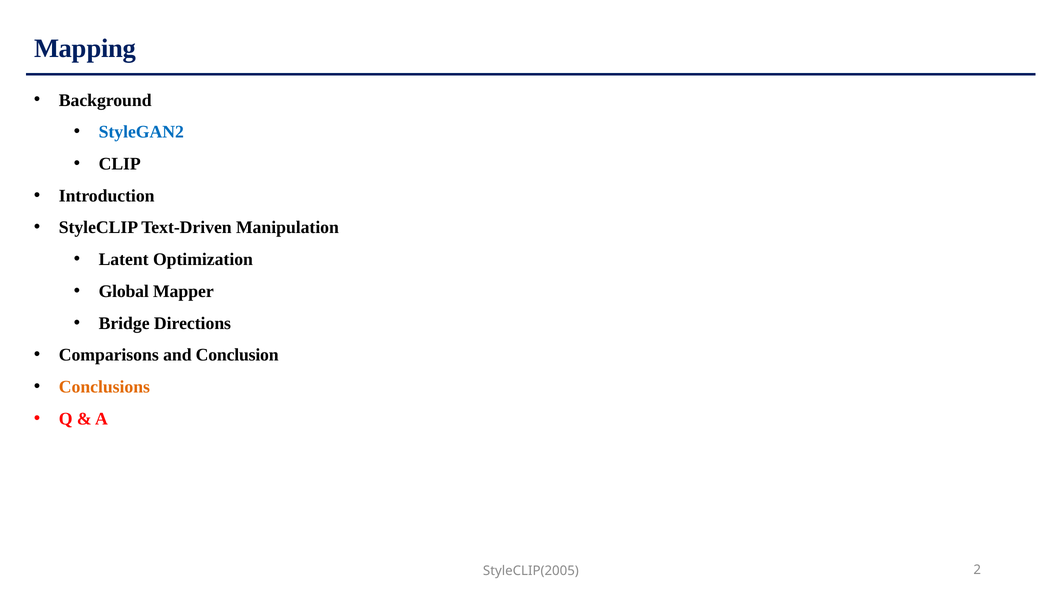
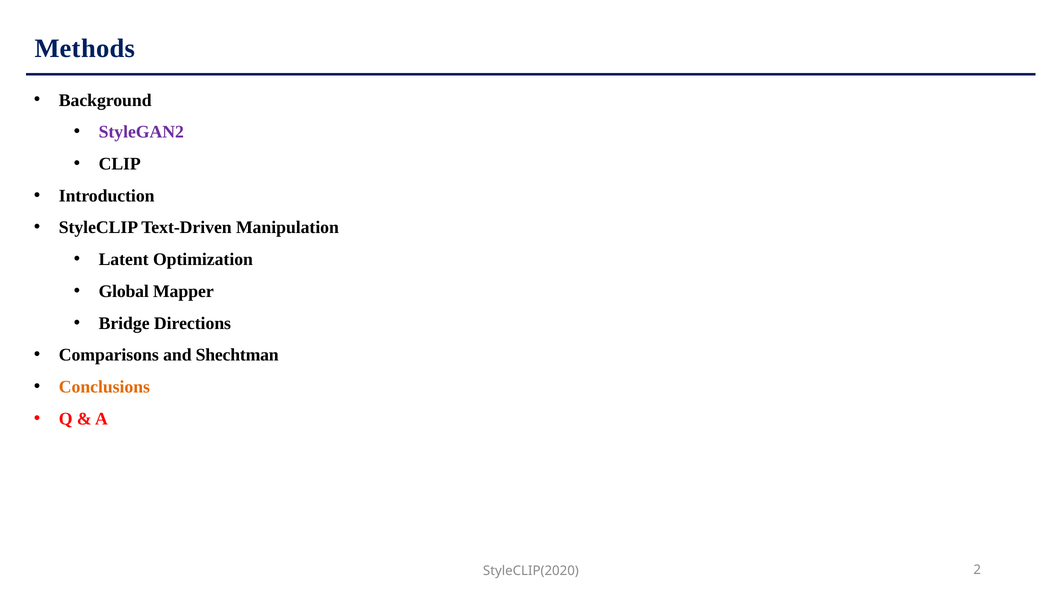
Mapping: Mapping -> Methods
StyleGAN2 colour: blue -> purple
Conclusion: Conclusion -> Shechtman
StyleCLIP(2005: StyleCLIP(2005 -> StyleCLIP(2020
